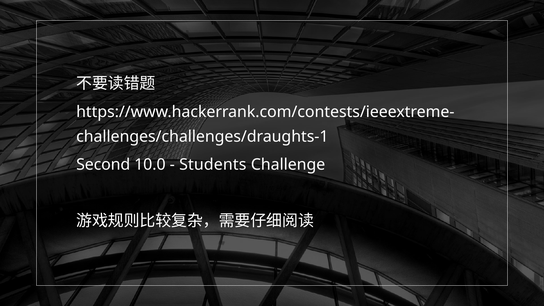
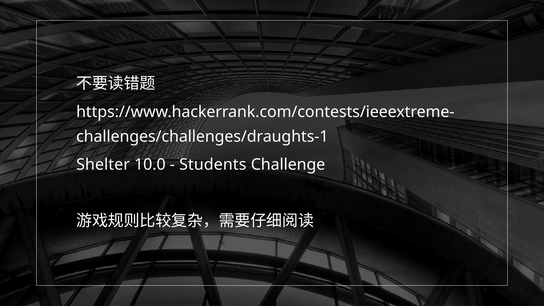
Second: Second -> Shelter
